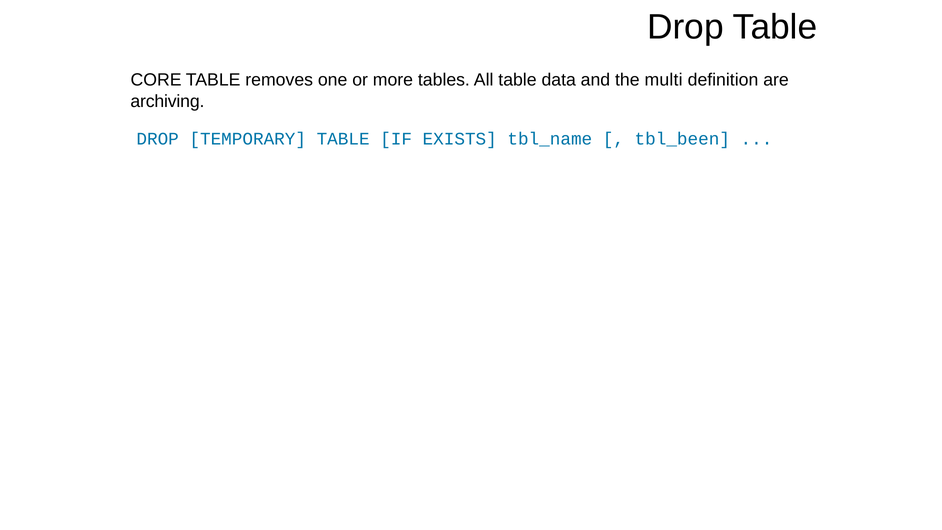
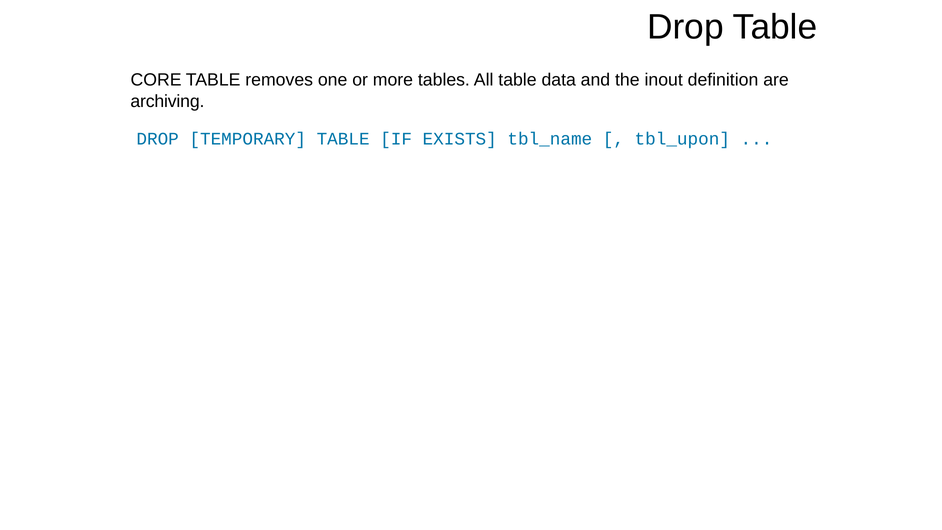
multi: multi -> inout
tbl_been: tbl_been -> tbl_upon
